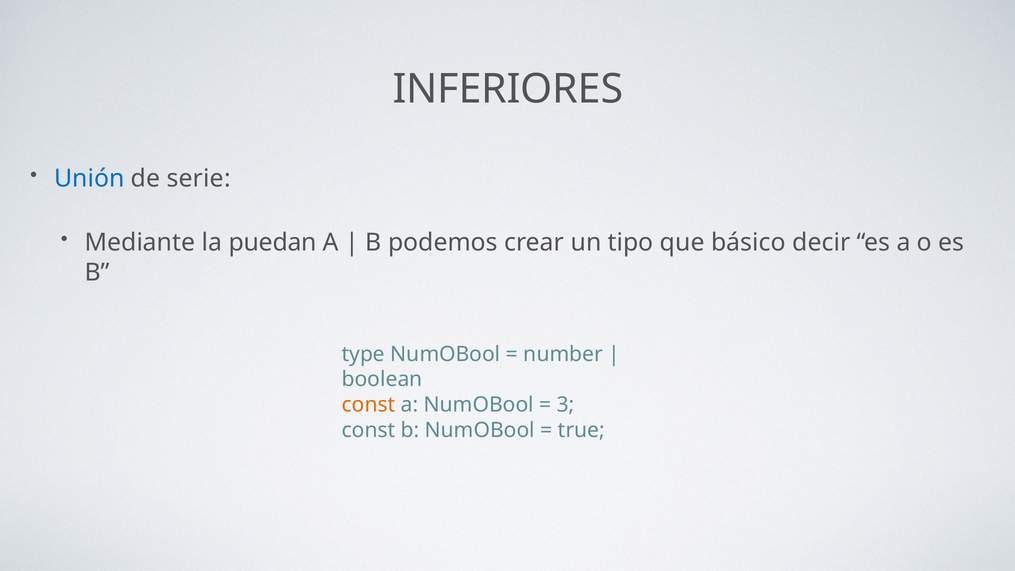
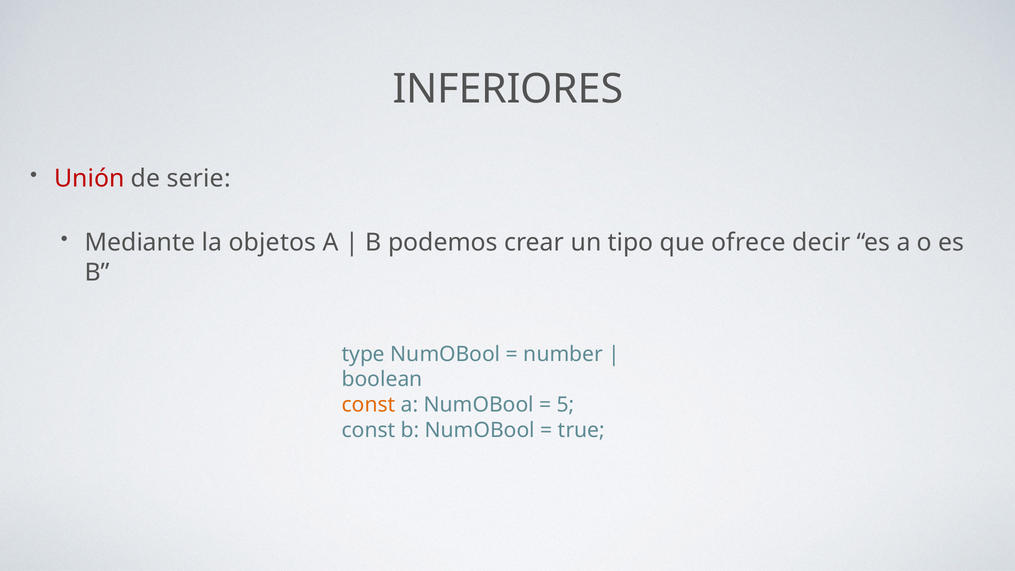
Unión colour: blue -> red
puedan: puedan -> objetos
básico: básico -> ofrece
3: 3 -> 5
